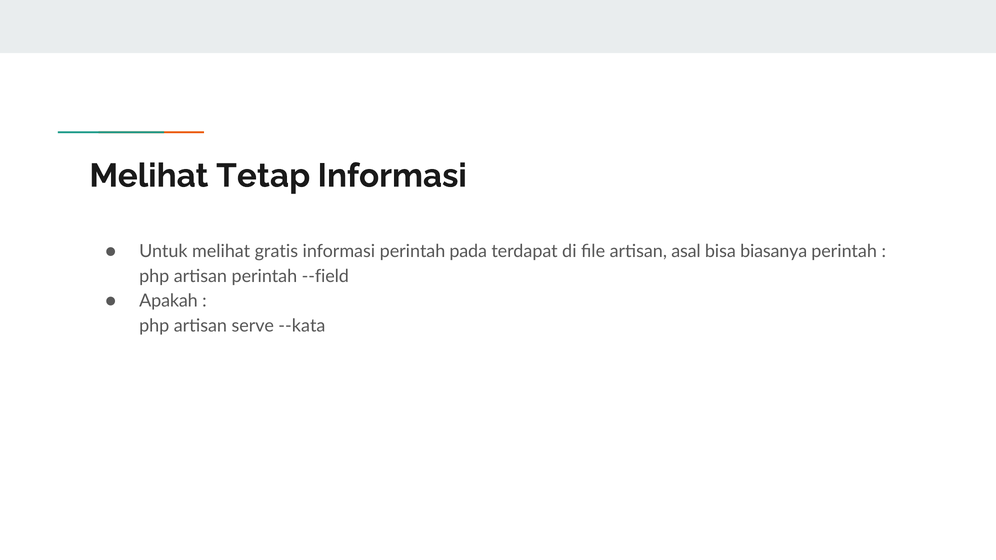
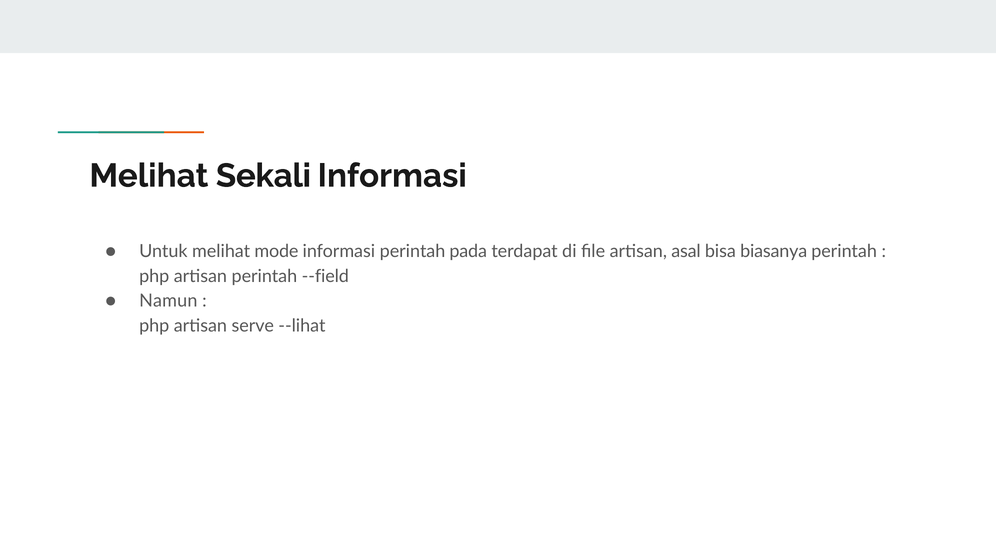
Tetap: Tetap -> Sekali
gratis: gratis -> mode
Apakah: Apakah -> Namun
--kata: --kata -> --lihat
